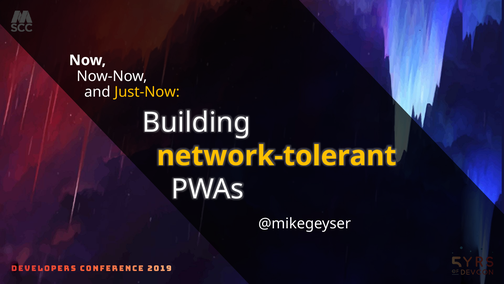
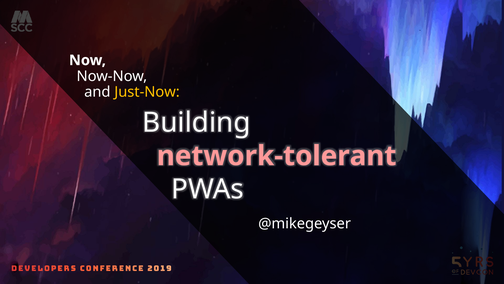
network-tolerant colour: yellow -> pink
